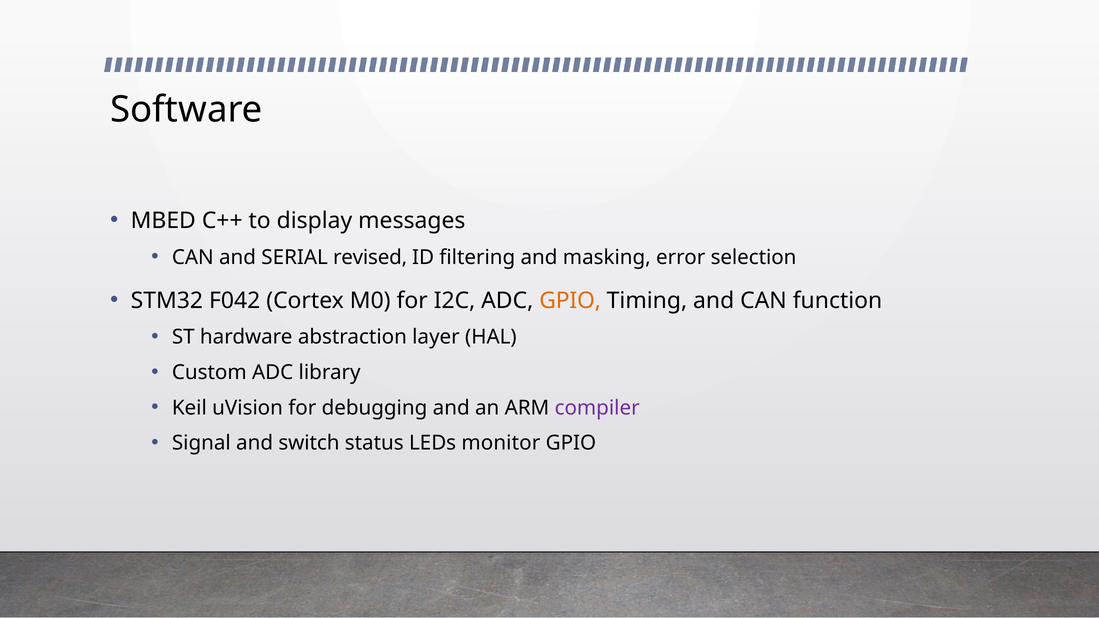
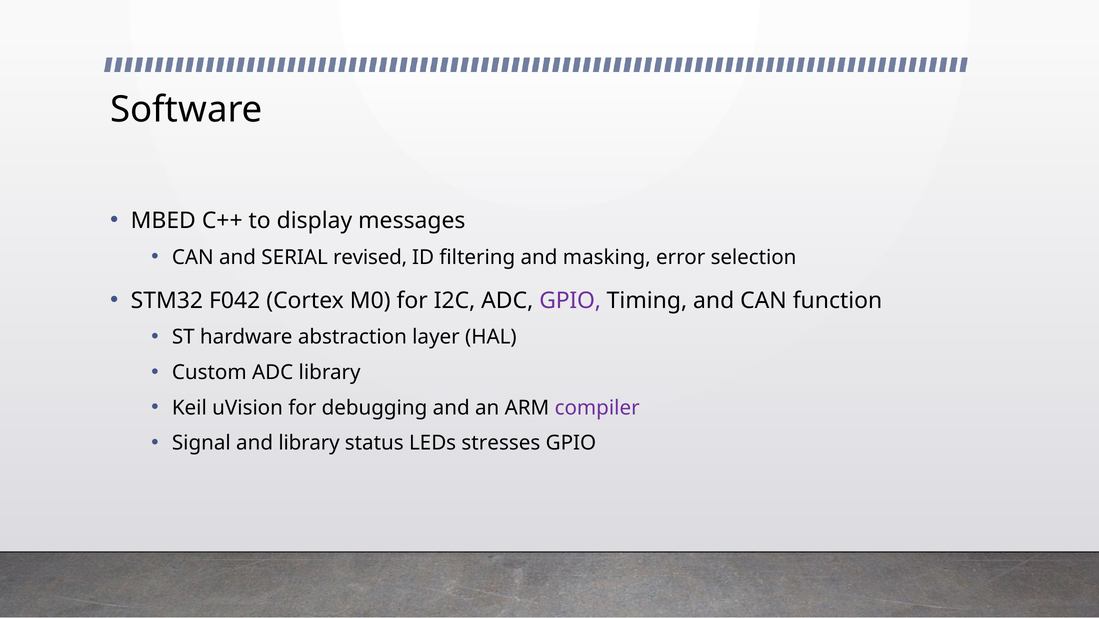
GPIO at (570, 301) colour: orange -> purple
and switch: switch -> library
monitor: monitor -> stresses
